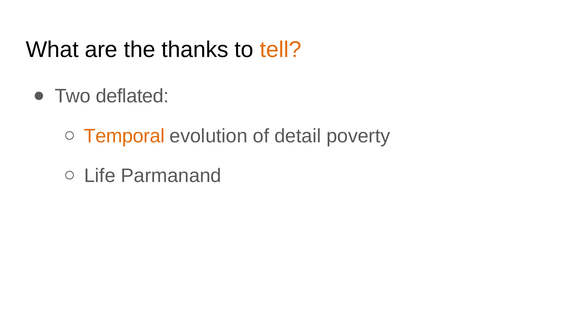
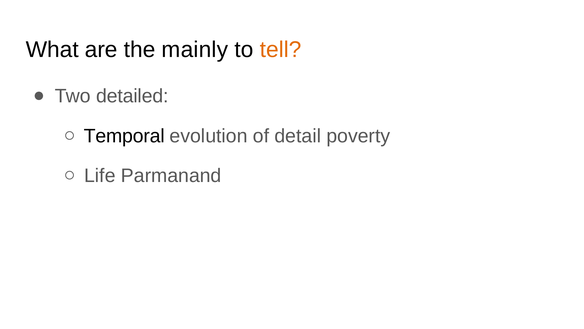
thanks: thanks -> mainly
deflated: deflated -> detailed
Temporal colour: orange -> black
